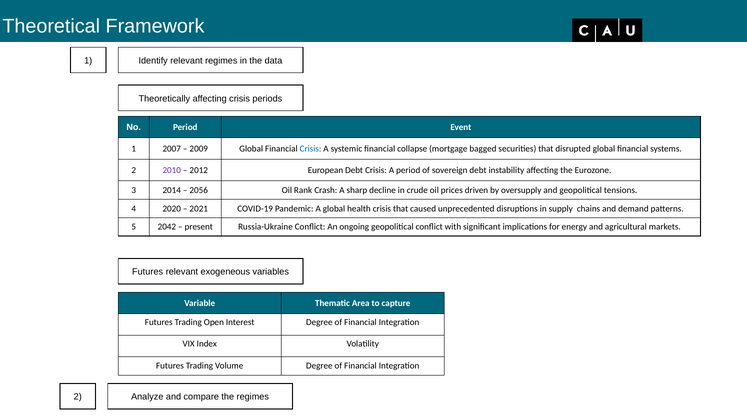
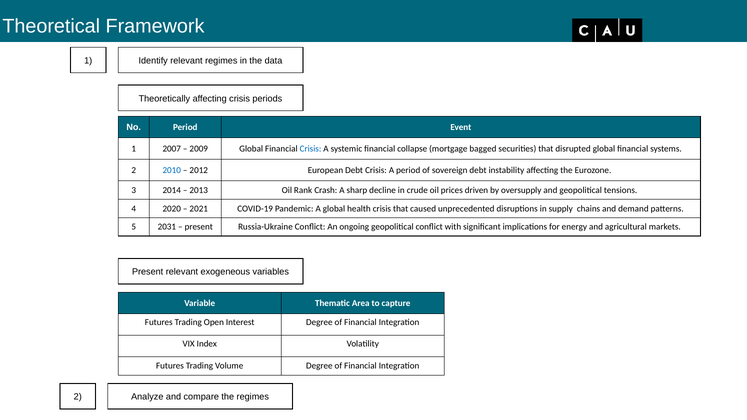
2010 colour: purple -> blue
2056: 2056 -> 2013
2042: 2042 -> 2031
Futures at (148, 272): Futures -> Present
